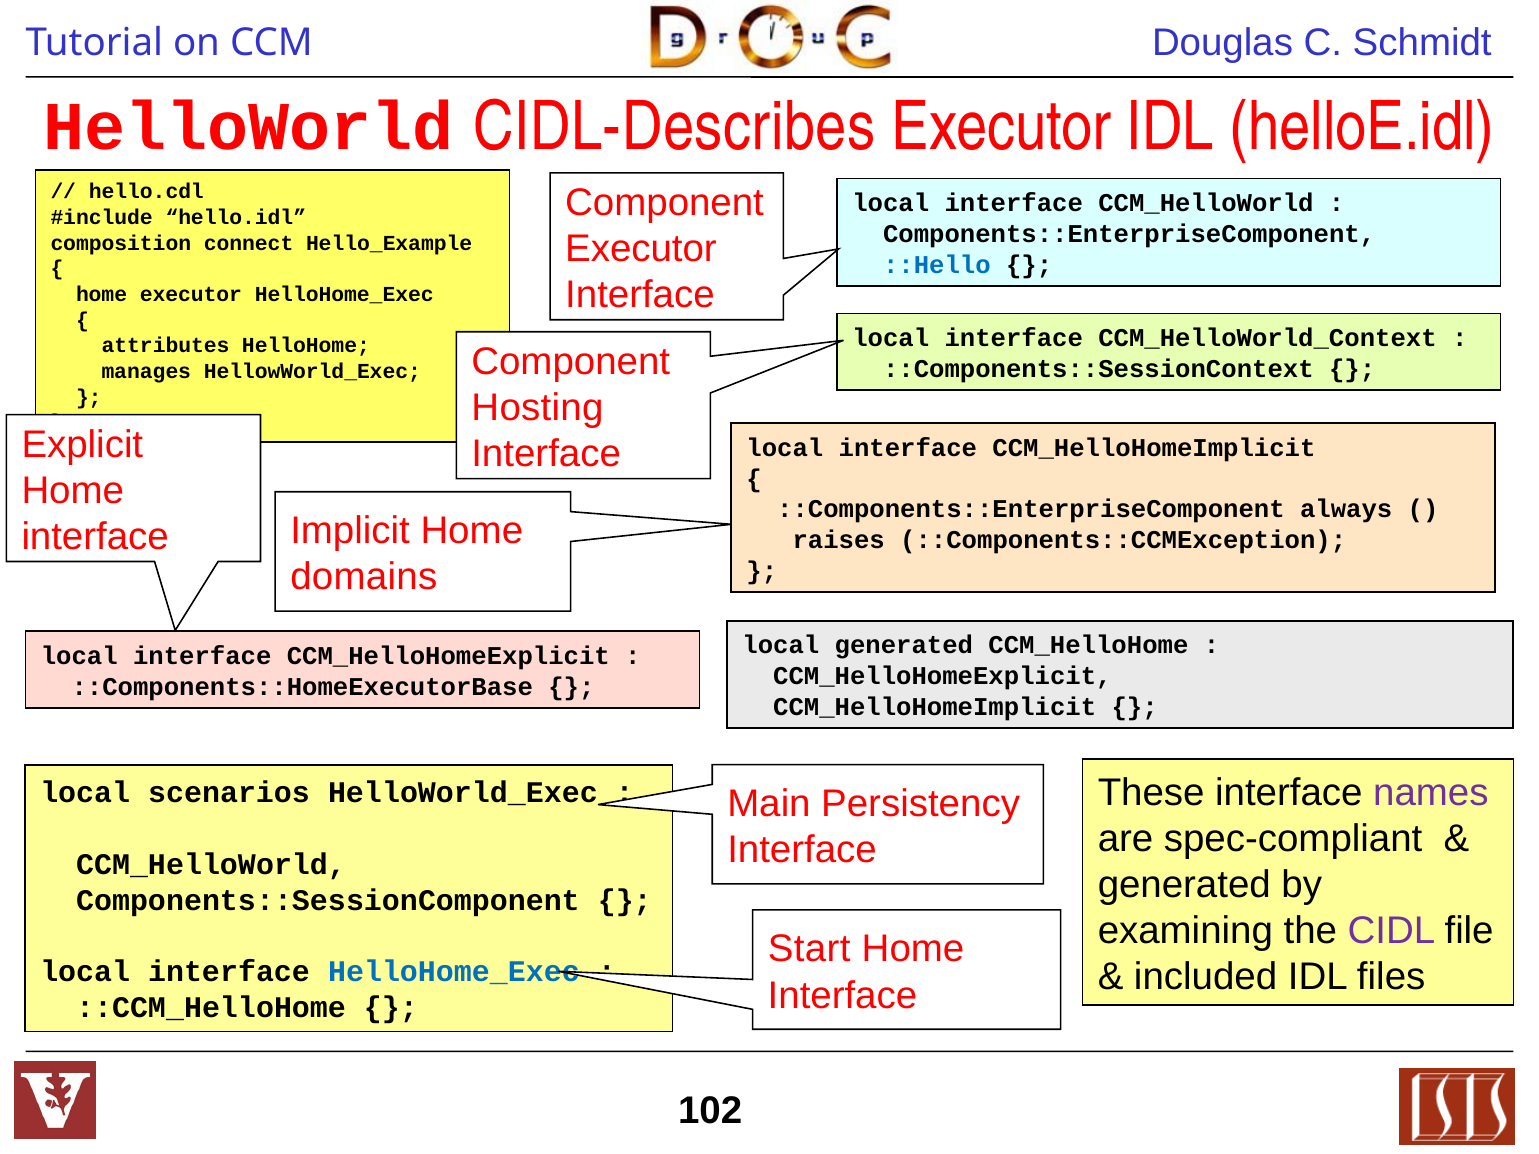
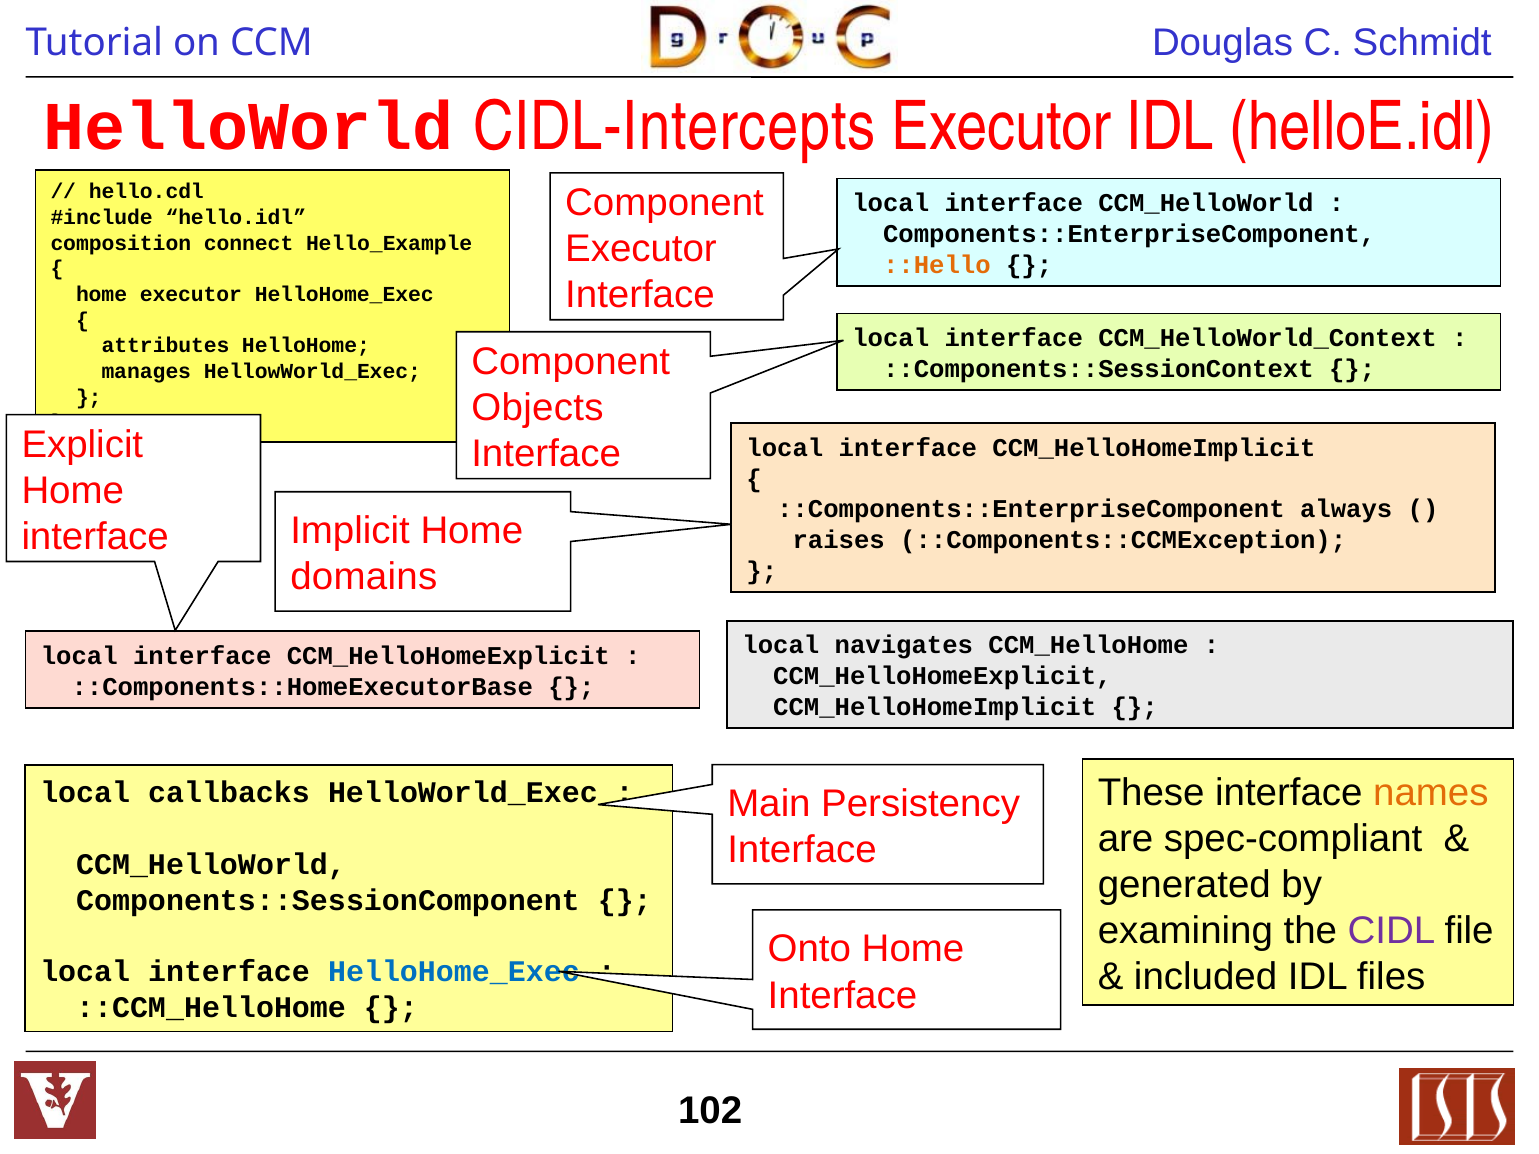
CIDL-Describes: CIDL-Describes -> CIDL-Intercepts
::Hello colour: blue -> orange
Hosting: Hosting -> Objects
local generated: generated -> navigates
names colour: purple -> orange
scenarios: scenarios -> callbacks
Start: Start -> Onto
